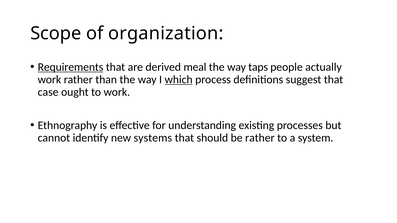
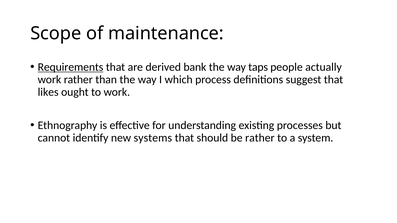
organization: organization -> maintenance
meal: meal -> bank
which underline: present -> none
case: case -> likes
